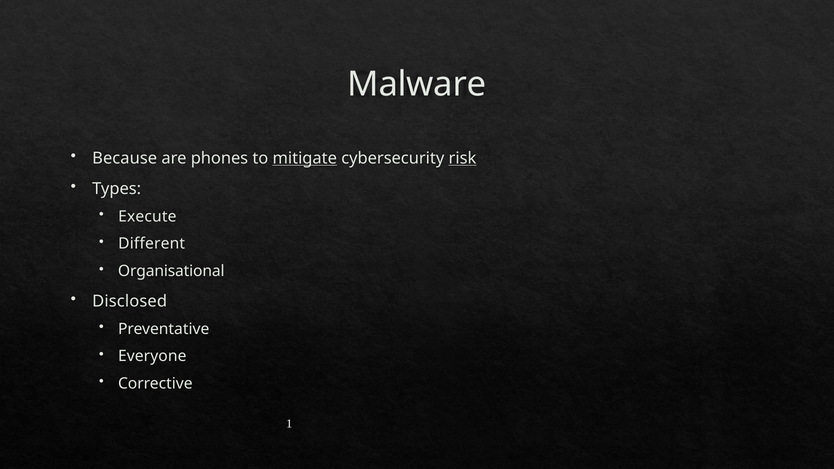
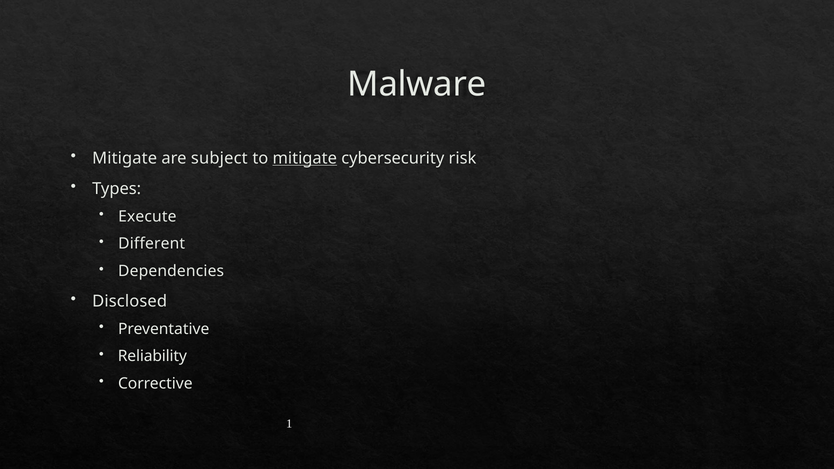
Because at (125, 158): Because -> Mitigate
phones: phones -> subject
risk underline: present -> none
Organisational: Organisational -> Dependencies
Everyone: Everyone -> Reliability
